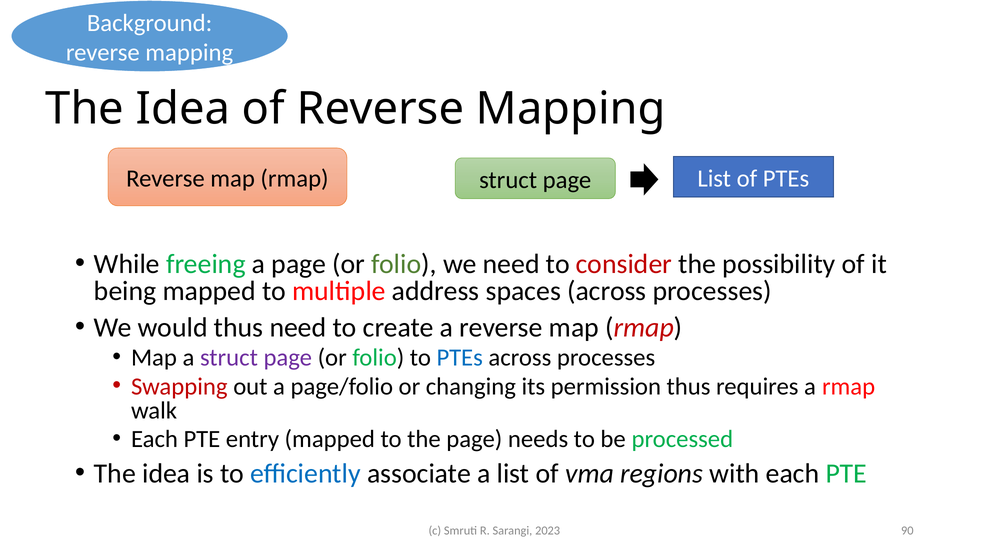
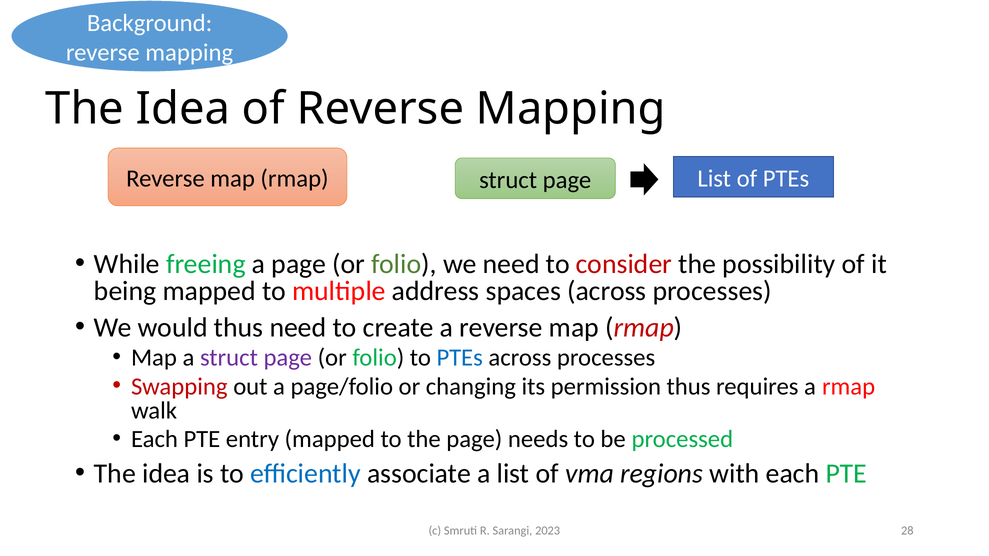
90: 90 -> 28
